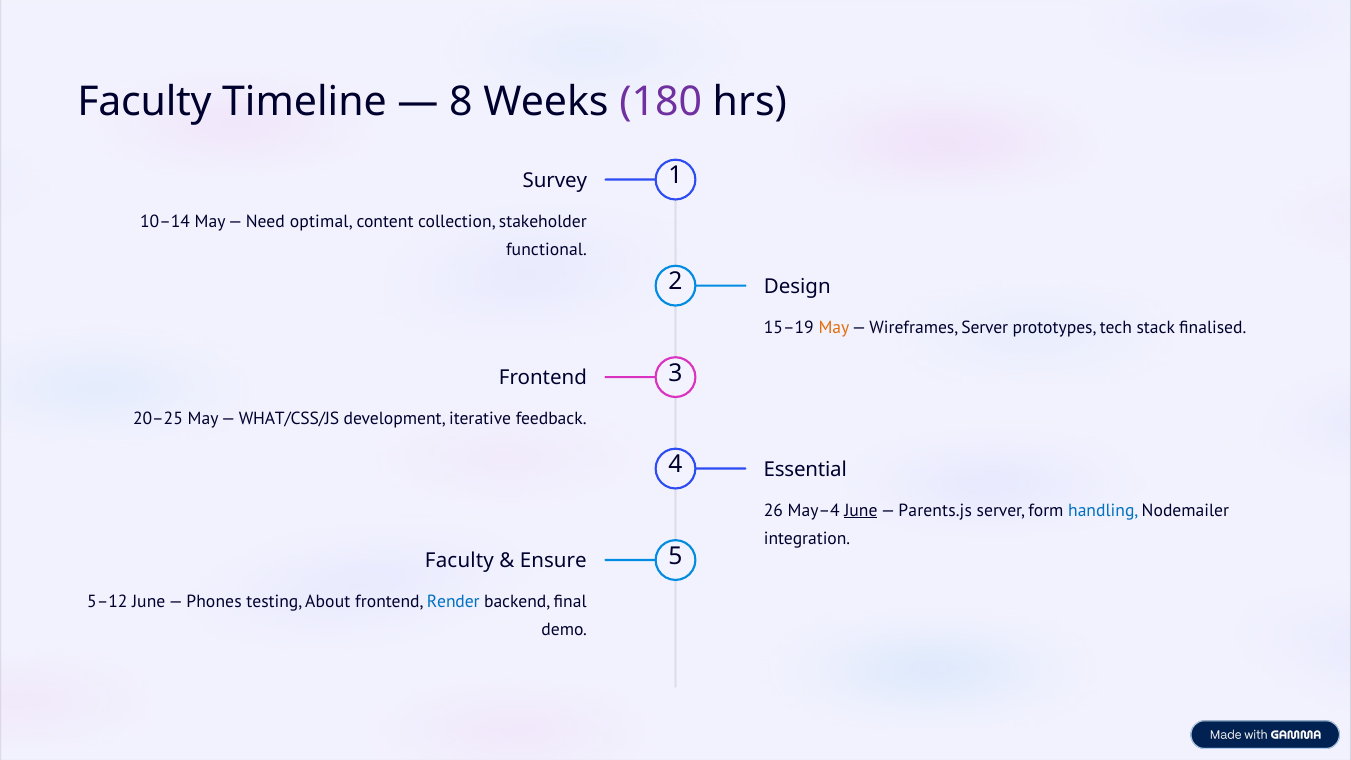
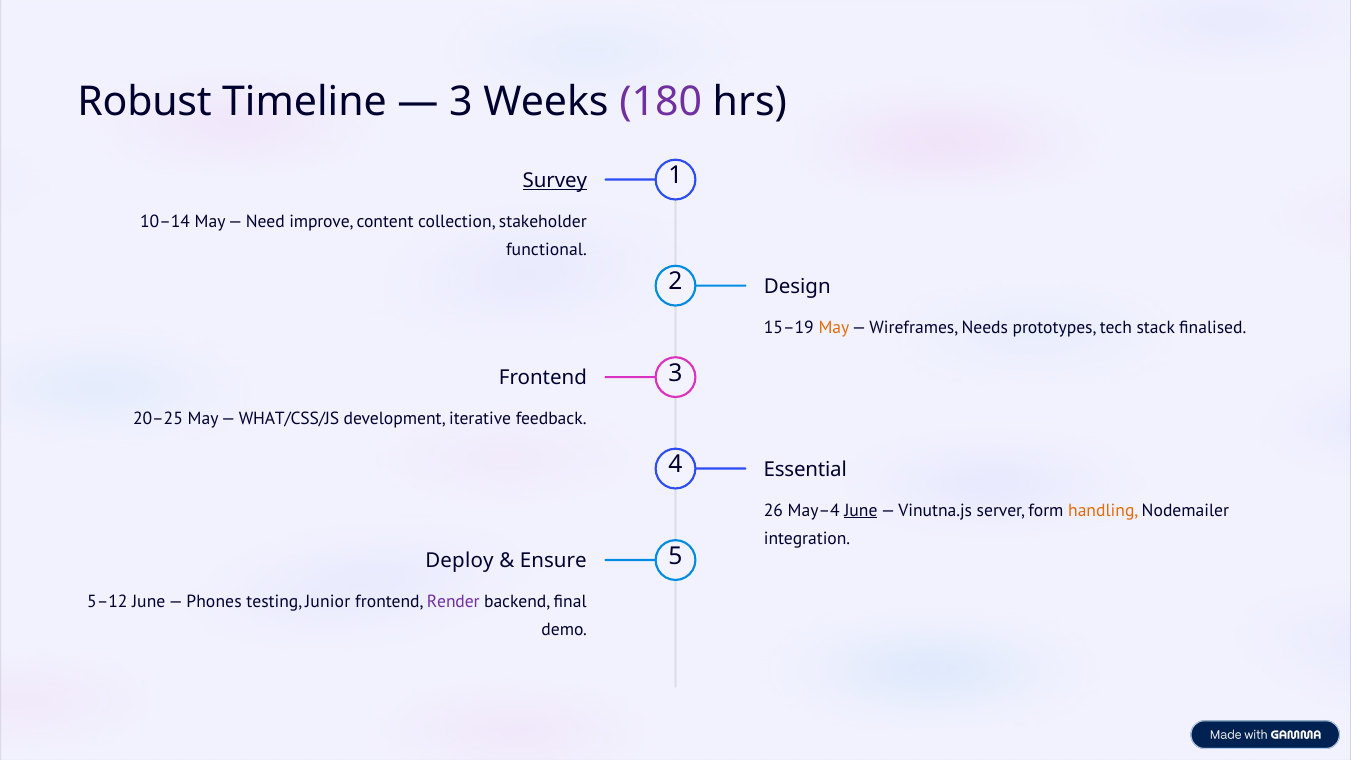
Faculty at (145, 102): Faculty -> Robust
8 at (461, 102): 8 -> 3
Survey underline: none -> present
optimal: optimal -> improve
Wireframes Server: Server -> Needs
Parents.js: Parents.js -> Vinutna.js
handling colour: blue -> orange
Faculty at (459, 561): Faculty -> Deploy
About: About -> Junior
Render colour: blue -> purple
